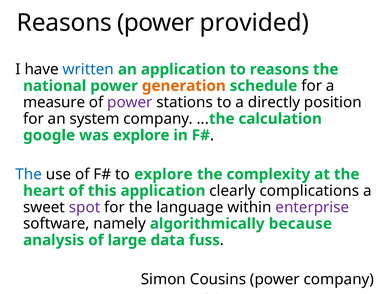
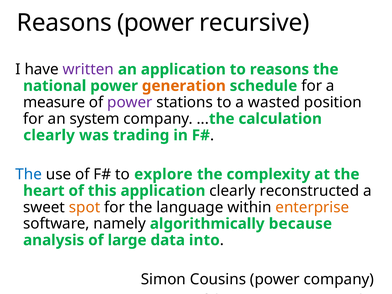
provided: provided -> recursive
written colour: blue -> purple
directly: directly -> wasted
google at (49, 135): google -> clearly
was explore: explore -> trading
complications: complications -> reconstructed
spot colour: purple -> orange
enterprise colour: purple -> orange
fuss: fuss -> into
